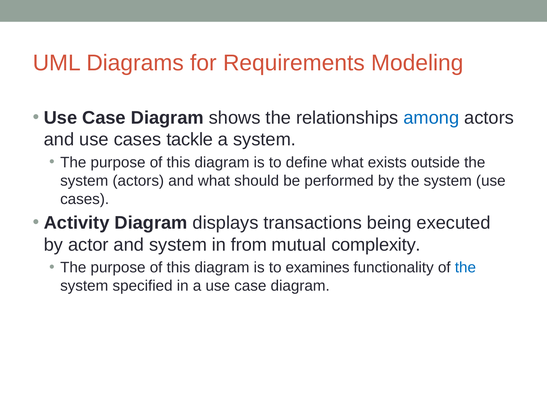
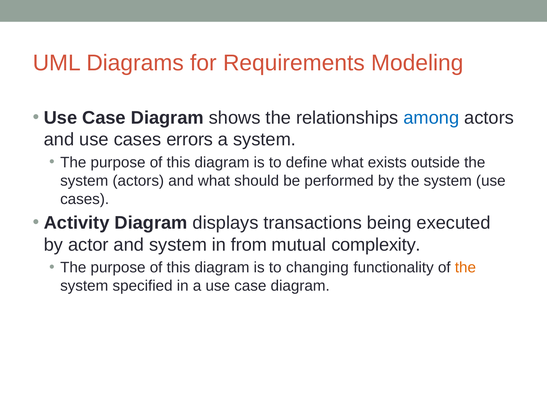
tackle: tackle -> errors
examines: examines -> changing
the at (465, 268) colour: blue -> orange
